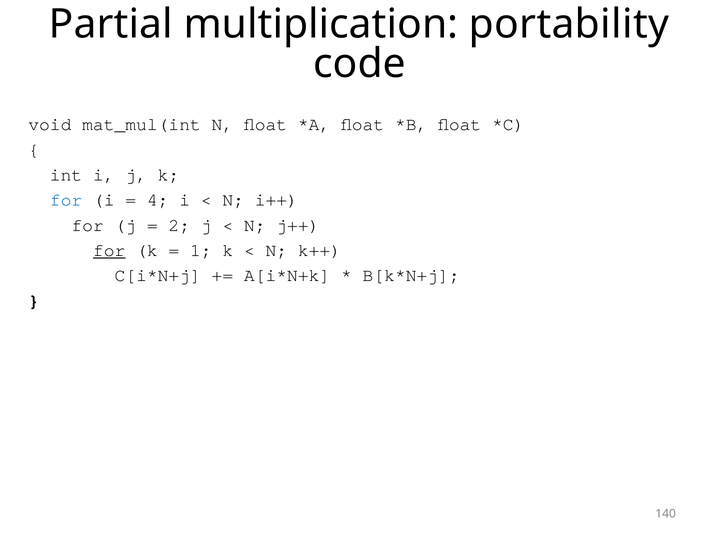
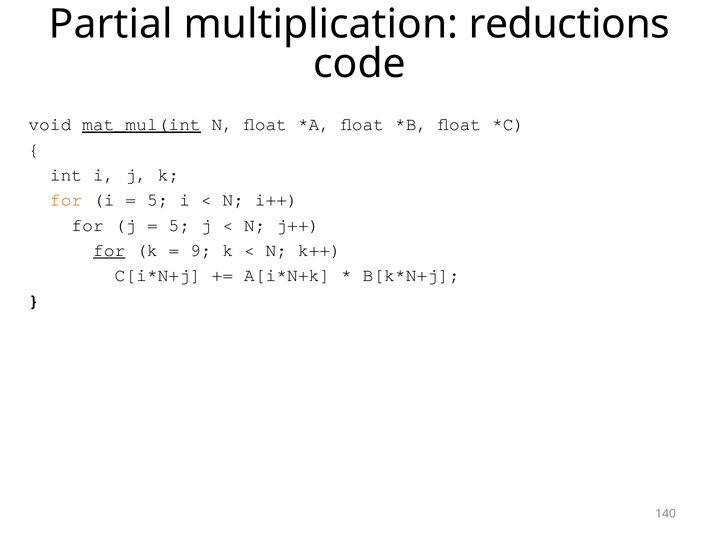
portability: portability -> reductions
mat_mul(int underline: none -> present
for at (66, 200) colour: blue -> orange
4 at (158, 200): 4 -> 5
2 at (179, 225): 2 -> 5
1: 1 -> 9
